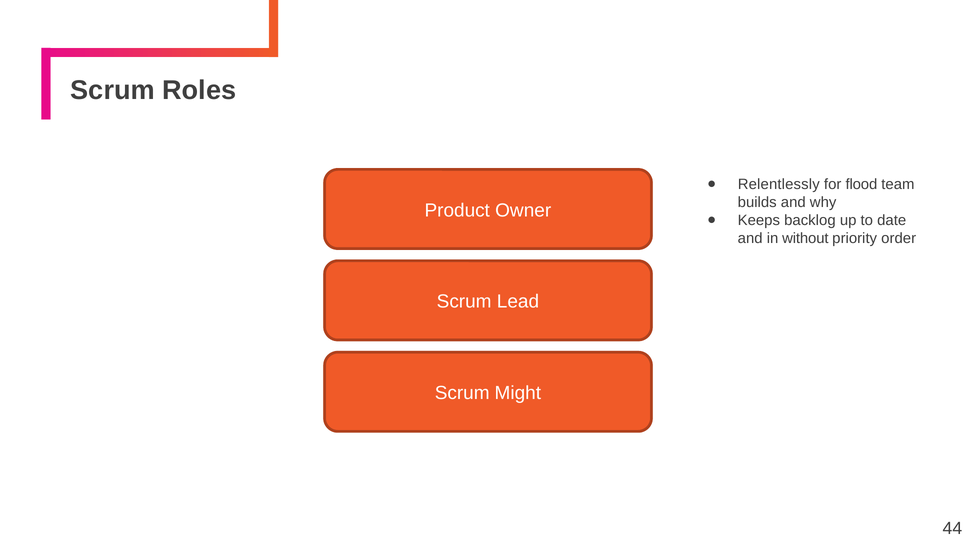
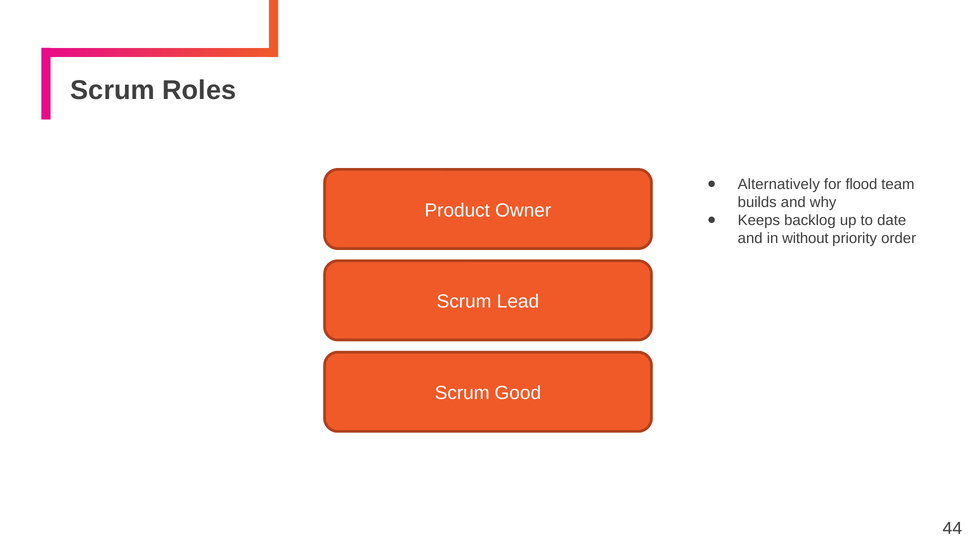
Relentlessly: Relentlessly -> Alternatively
Might: Might -> Good
